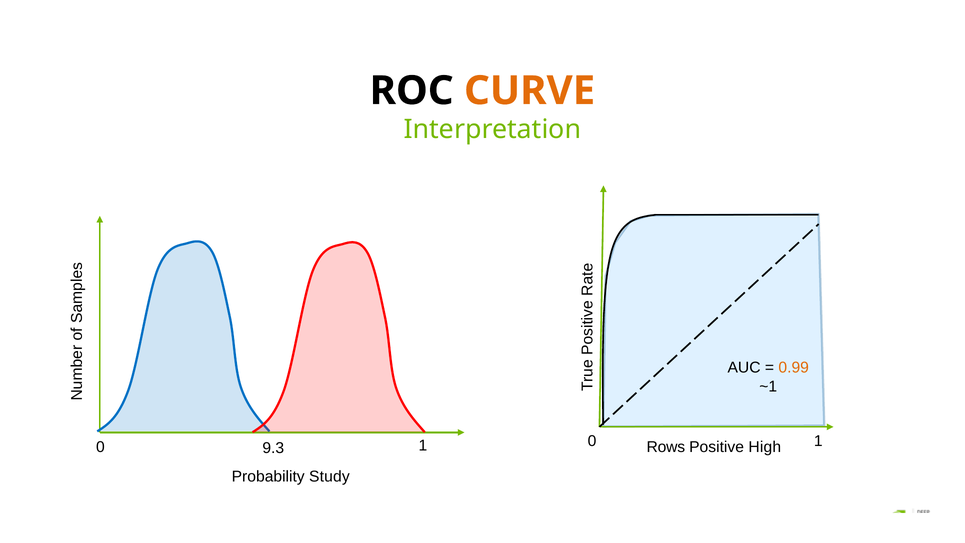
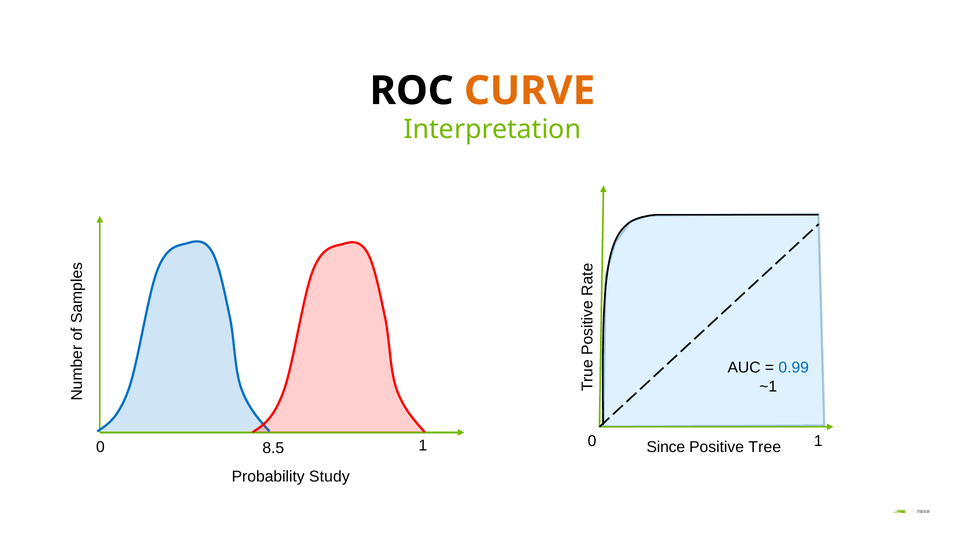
0.99 colour: orange -> blue
9.3: 9.3 -> 8.5
Rows: Rows -> Since
High: High -> Tree
